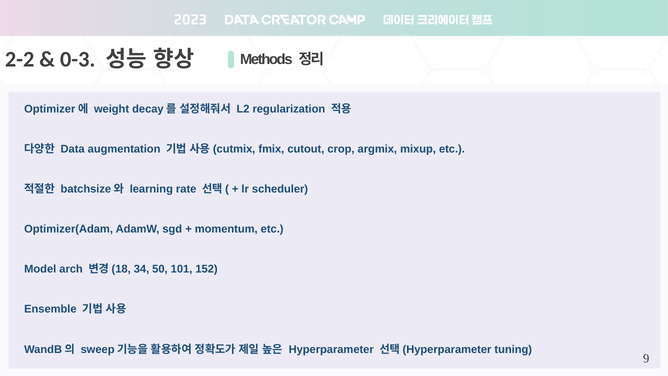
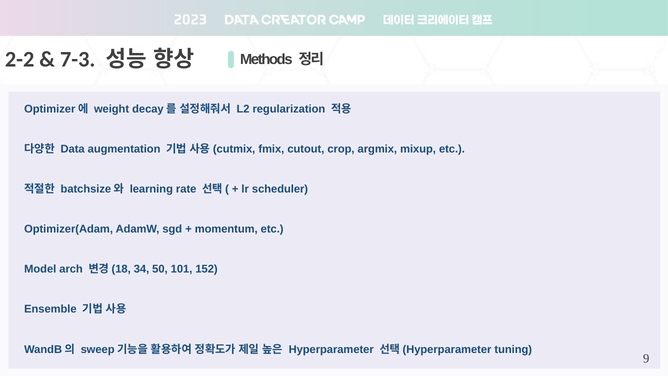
0-3: 0-3 -> 7-3
